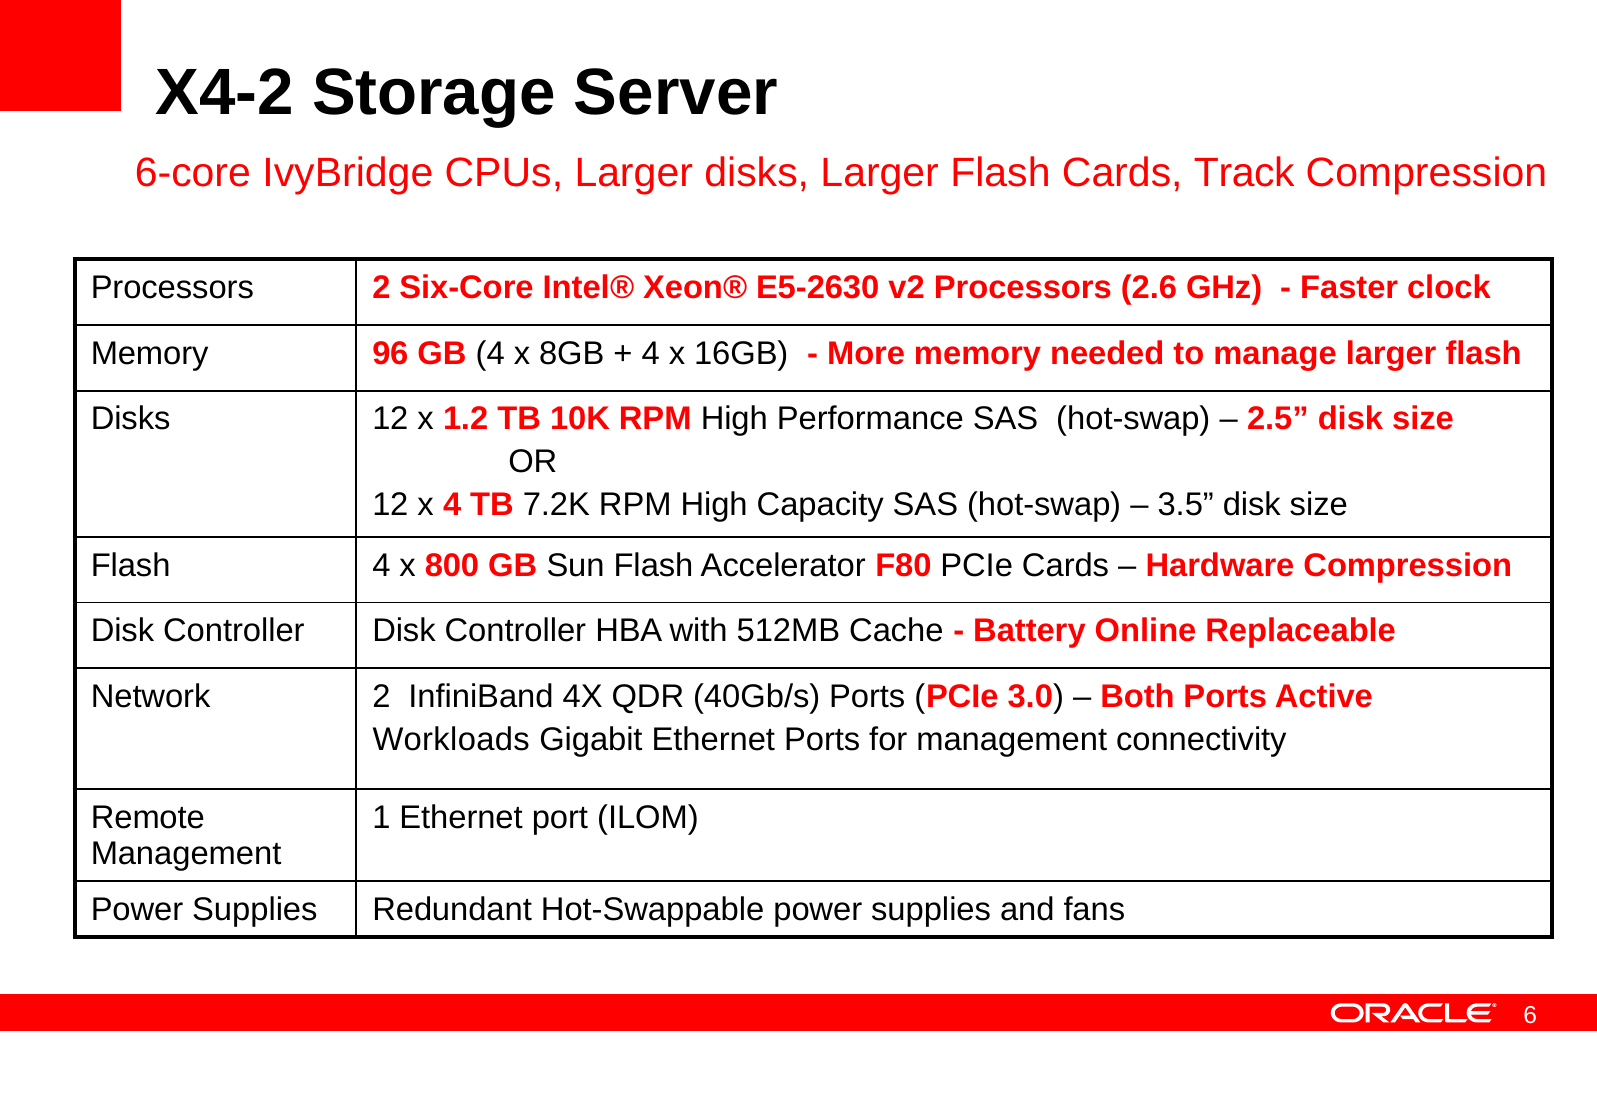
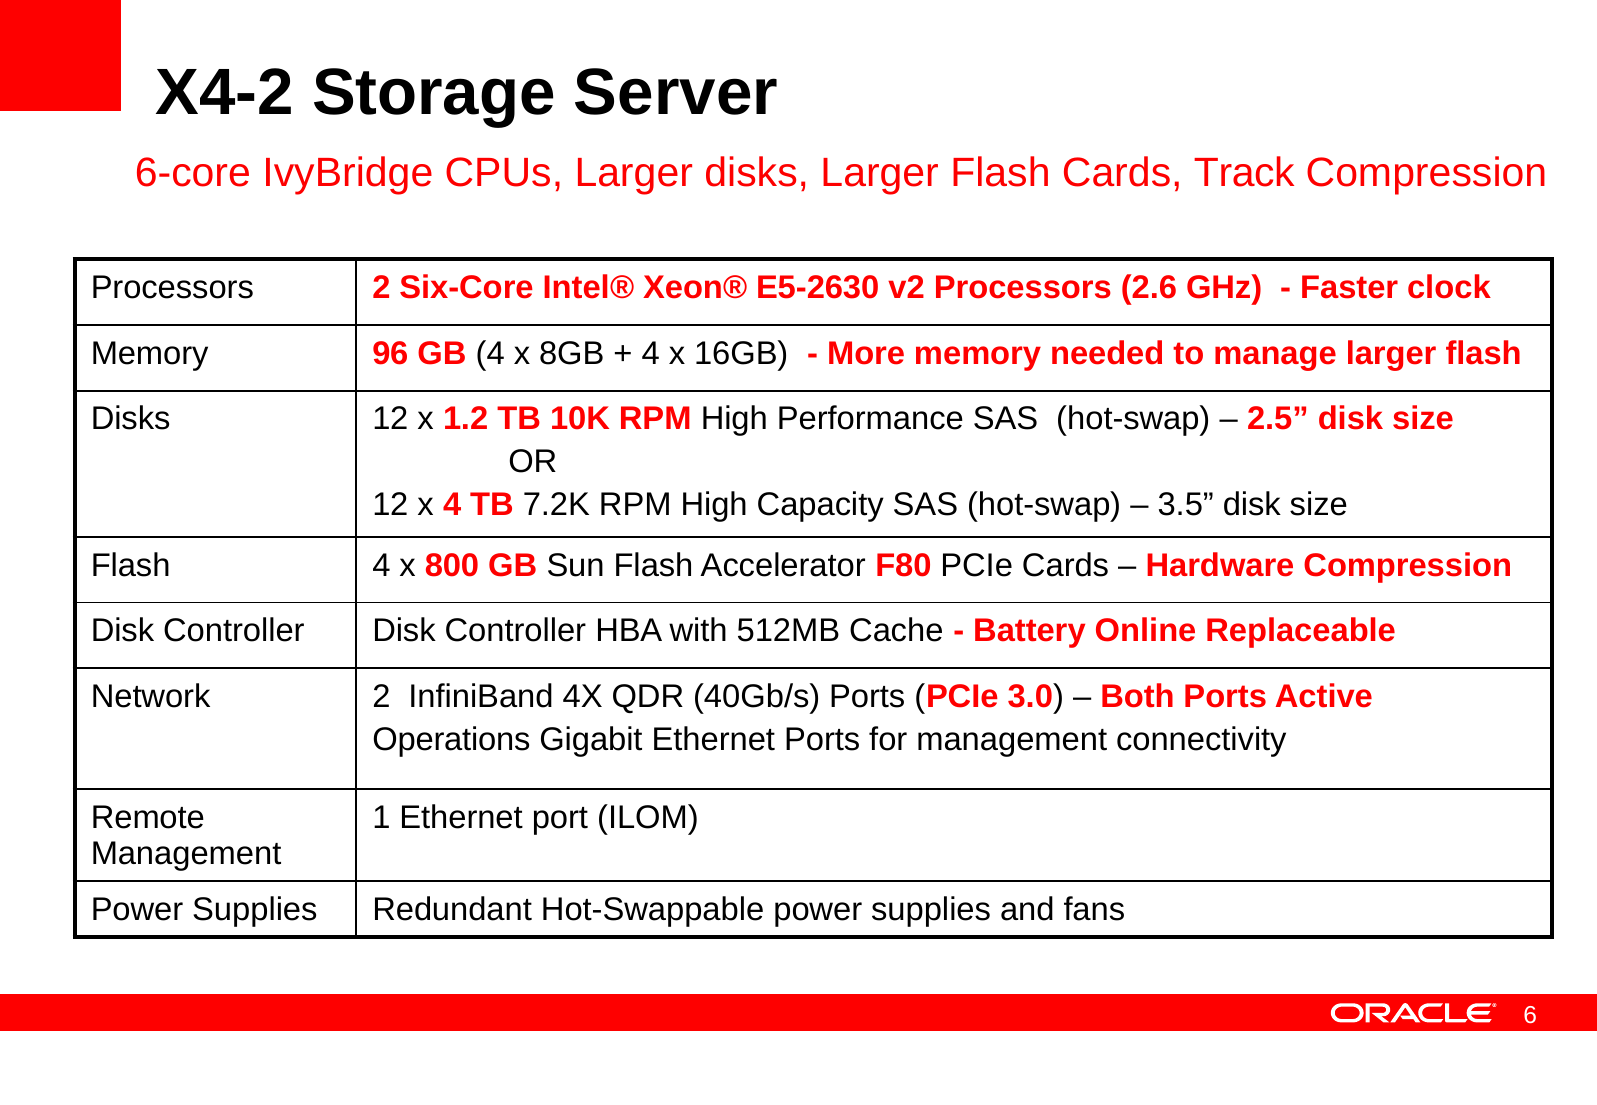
Workloads: Workloads -> Operations
